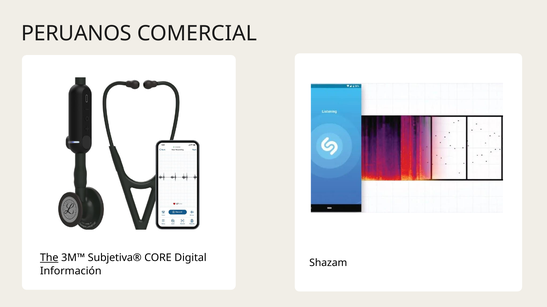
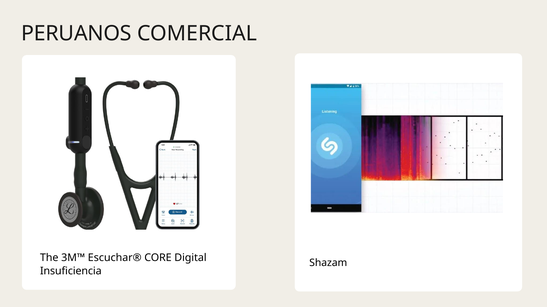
The underline: present -> none
Subjetiva®: Subjetiva® -> Escuchar®
Información: Información -> Insuficiencia
